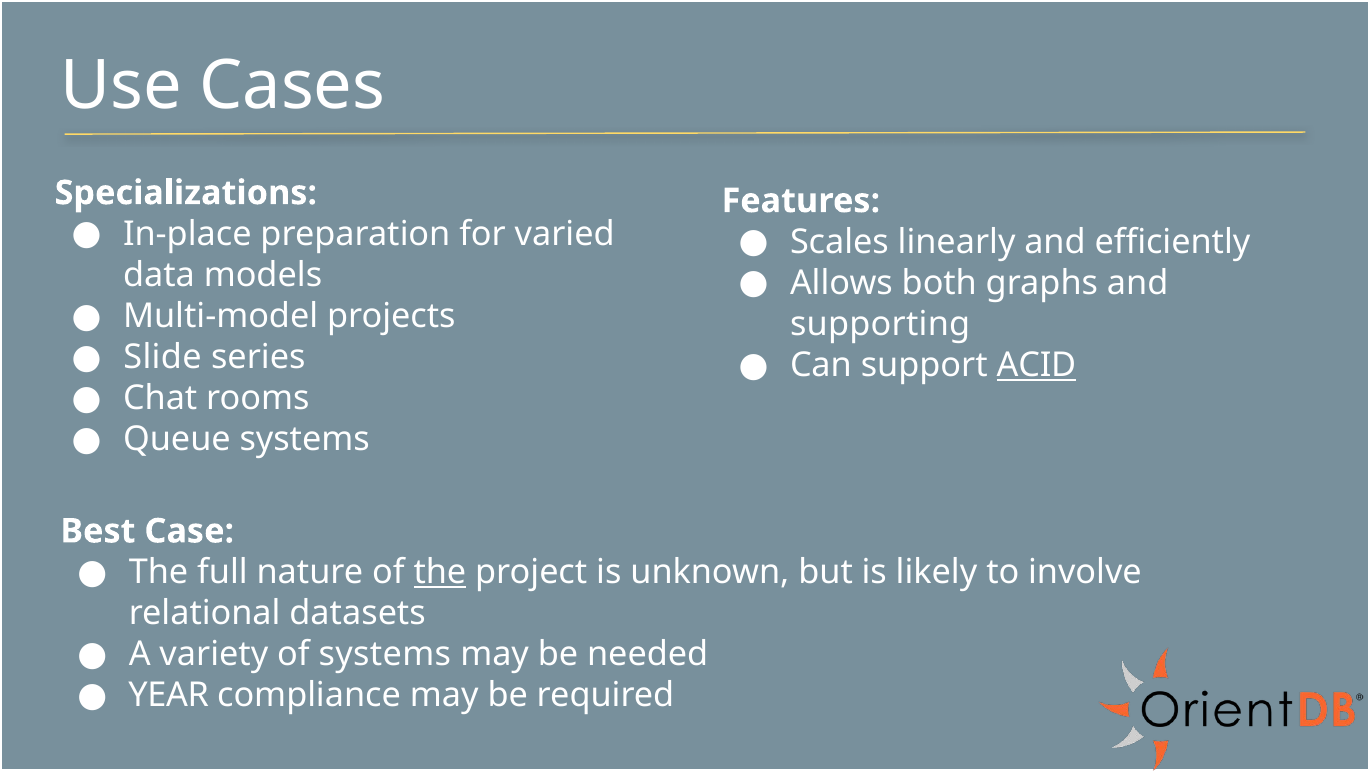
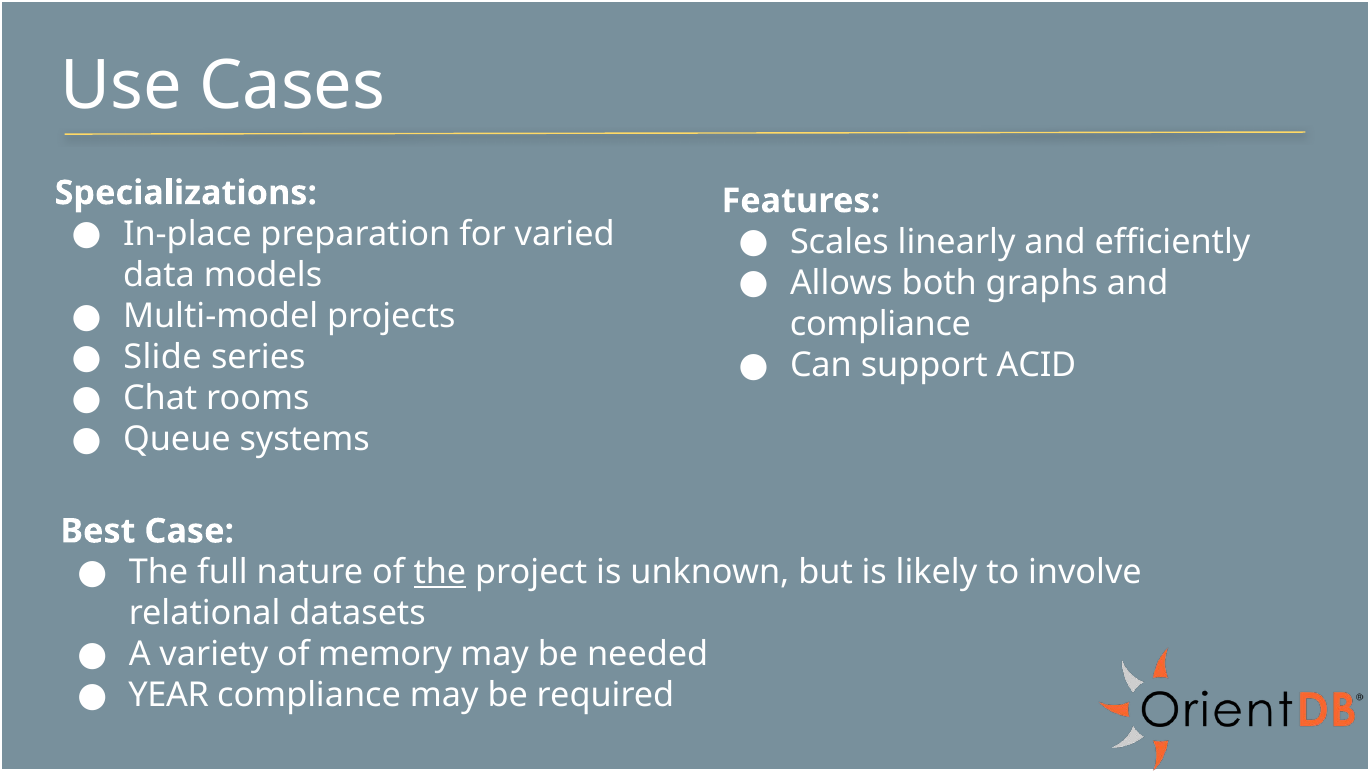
supporting at (880, 324): supporting -> compliance
ACID underline: present -> none
of systems: systems -> memory
